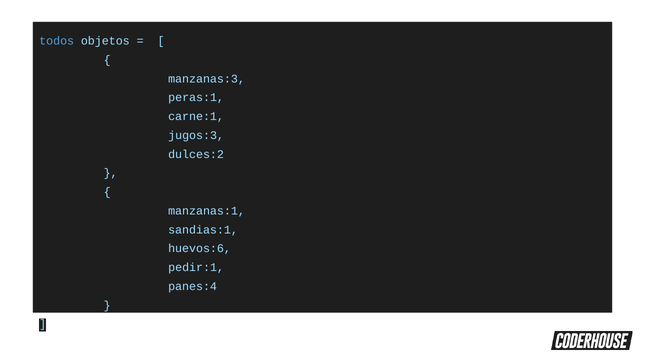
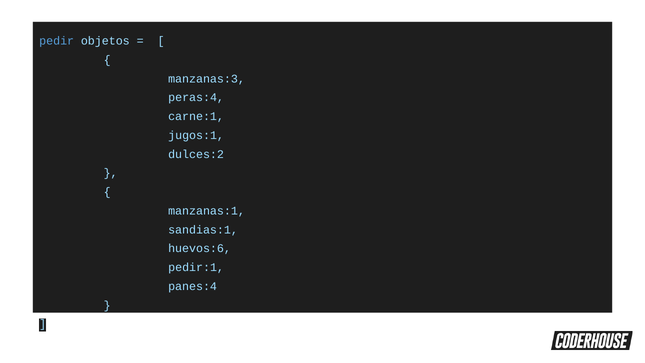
todos: todos -> pedir
peras:1: peras:1 -> peras:4
jugos:3: jugos:3 -> jugos:1
